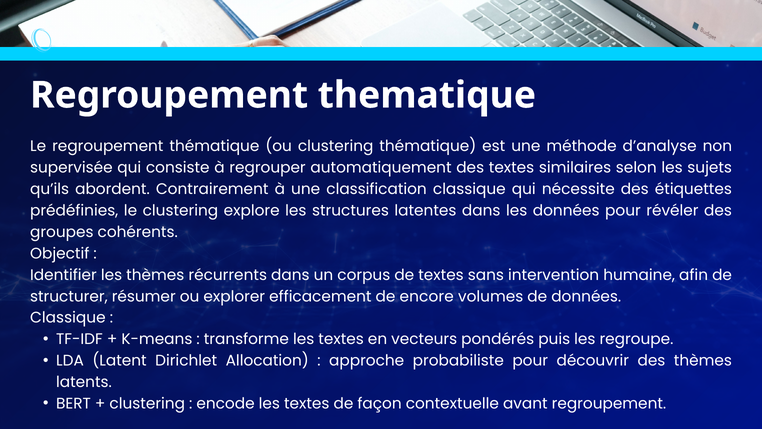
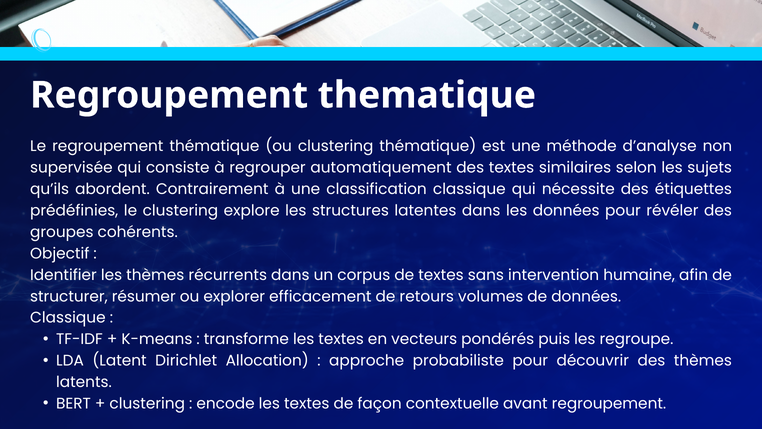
encore: encore -> retours
